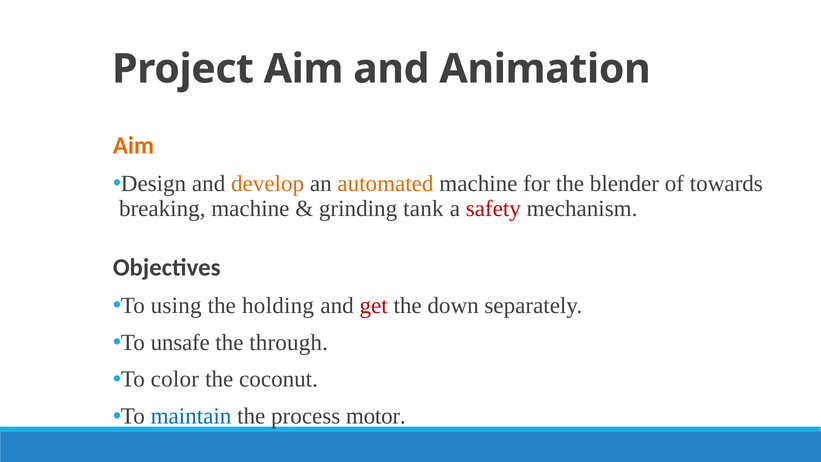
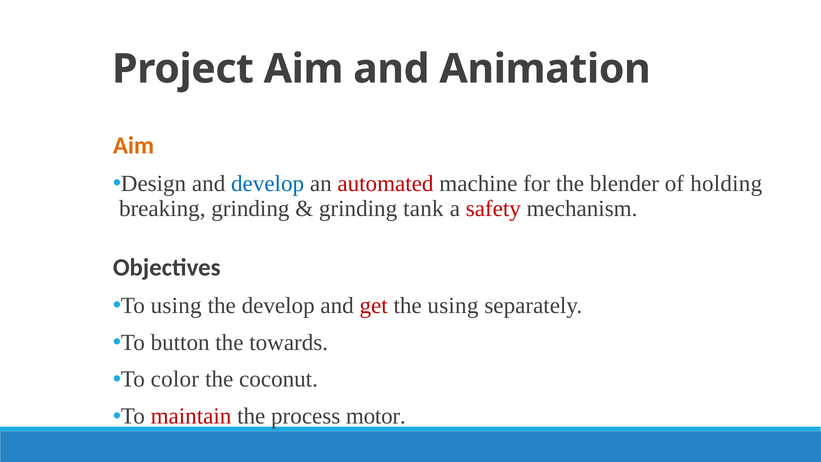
develop at (268, 183) colour: orange -> blue
automated colour: orange -> red
towards: towards -> holding
breaking machine: machine -> grinding
the holding: holding -> develop
the down: down -> using
unsafe: unsafe -> button
through: through -> towards
maintain colour: blue -> red
